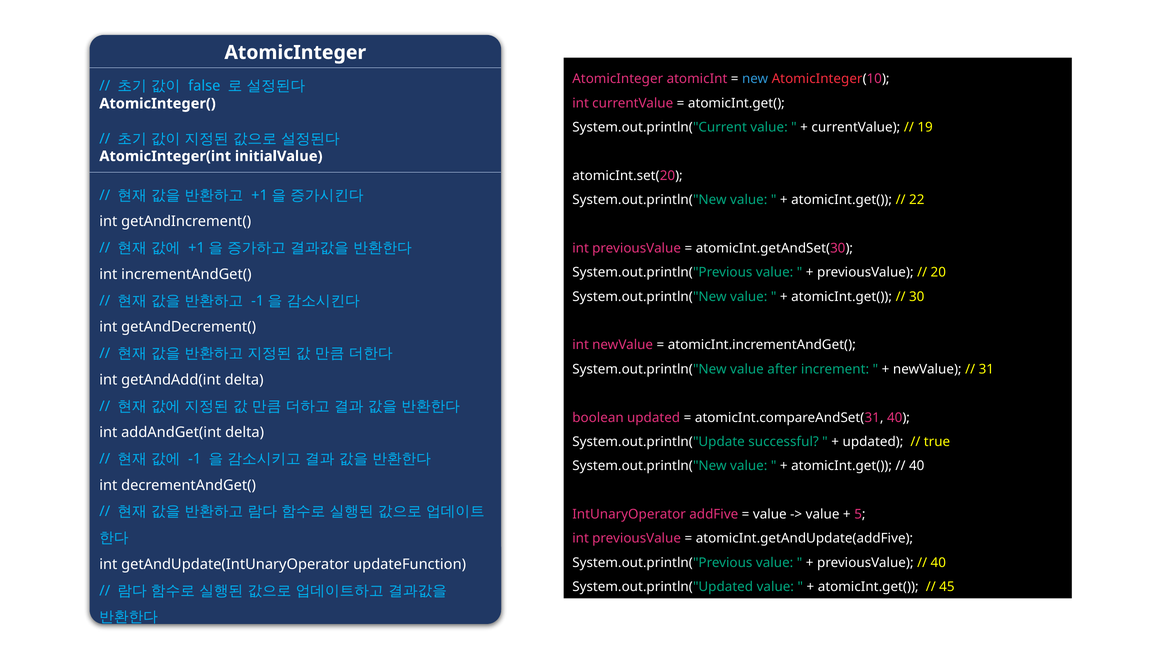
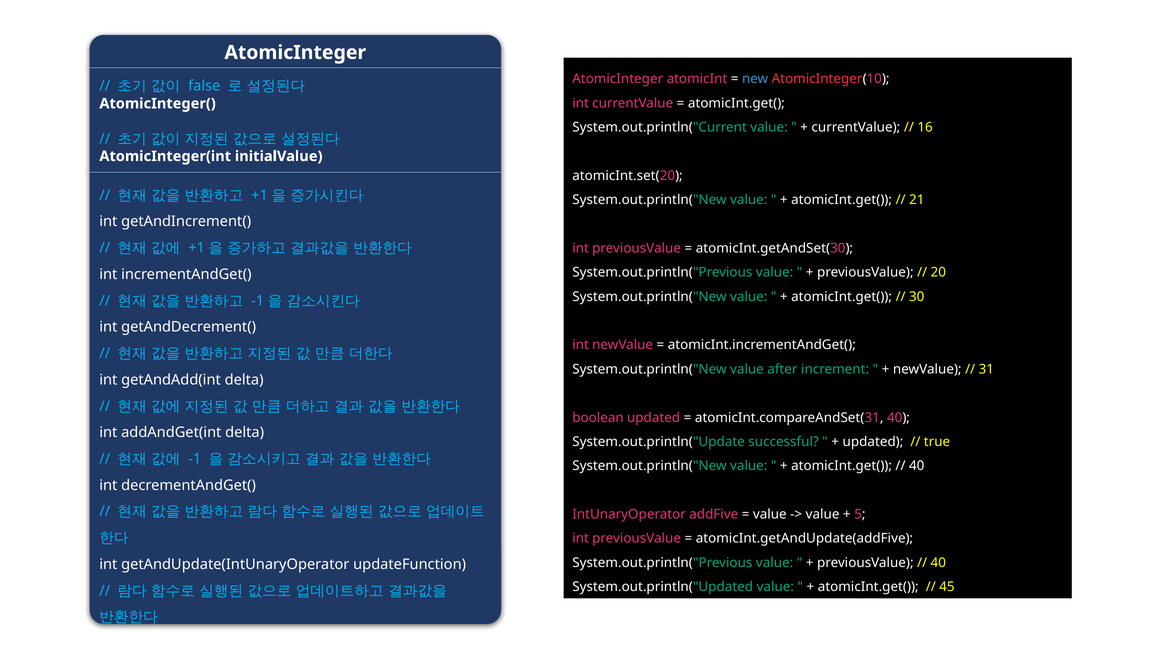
19: 19 -> 16
22: 22 -> 21
